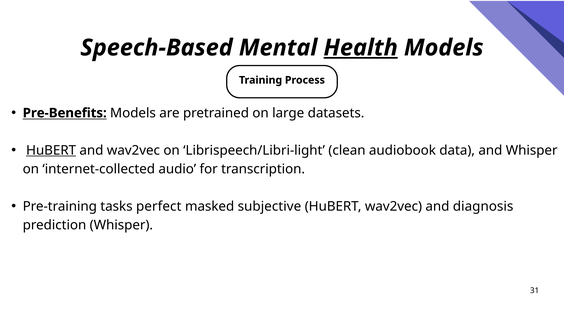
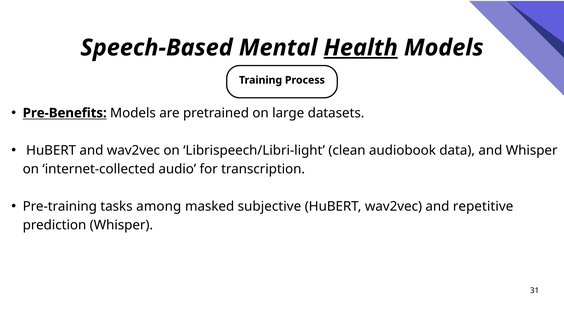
HuBERT at (51, 150) underline: present -> none
perfect: perfect -> among
diagnosis: diagnosis -> repetitive
